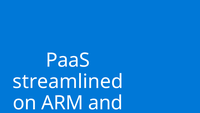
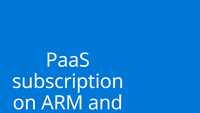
streamlined: streamlined -> subscription
